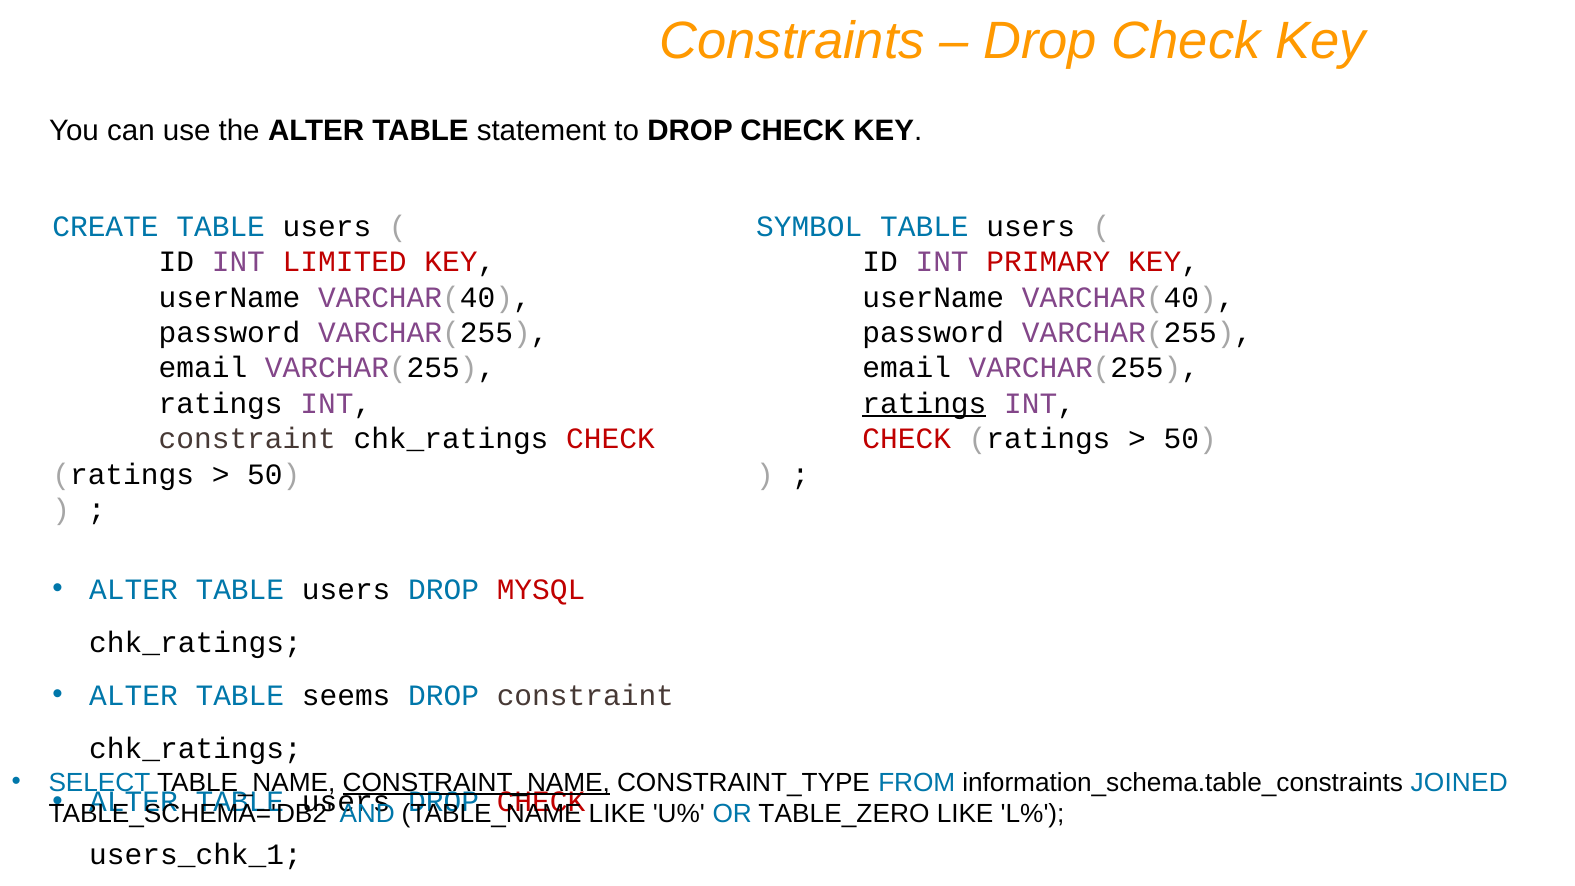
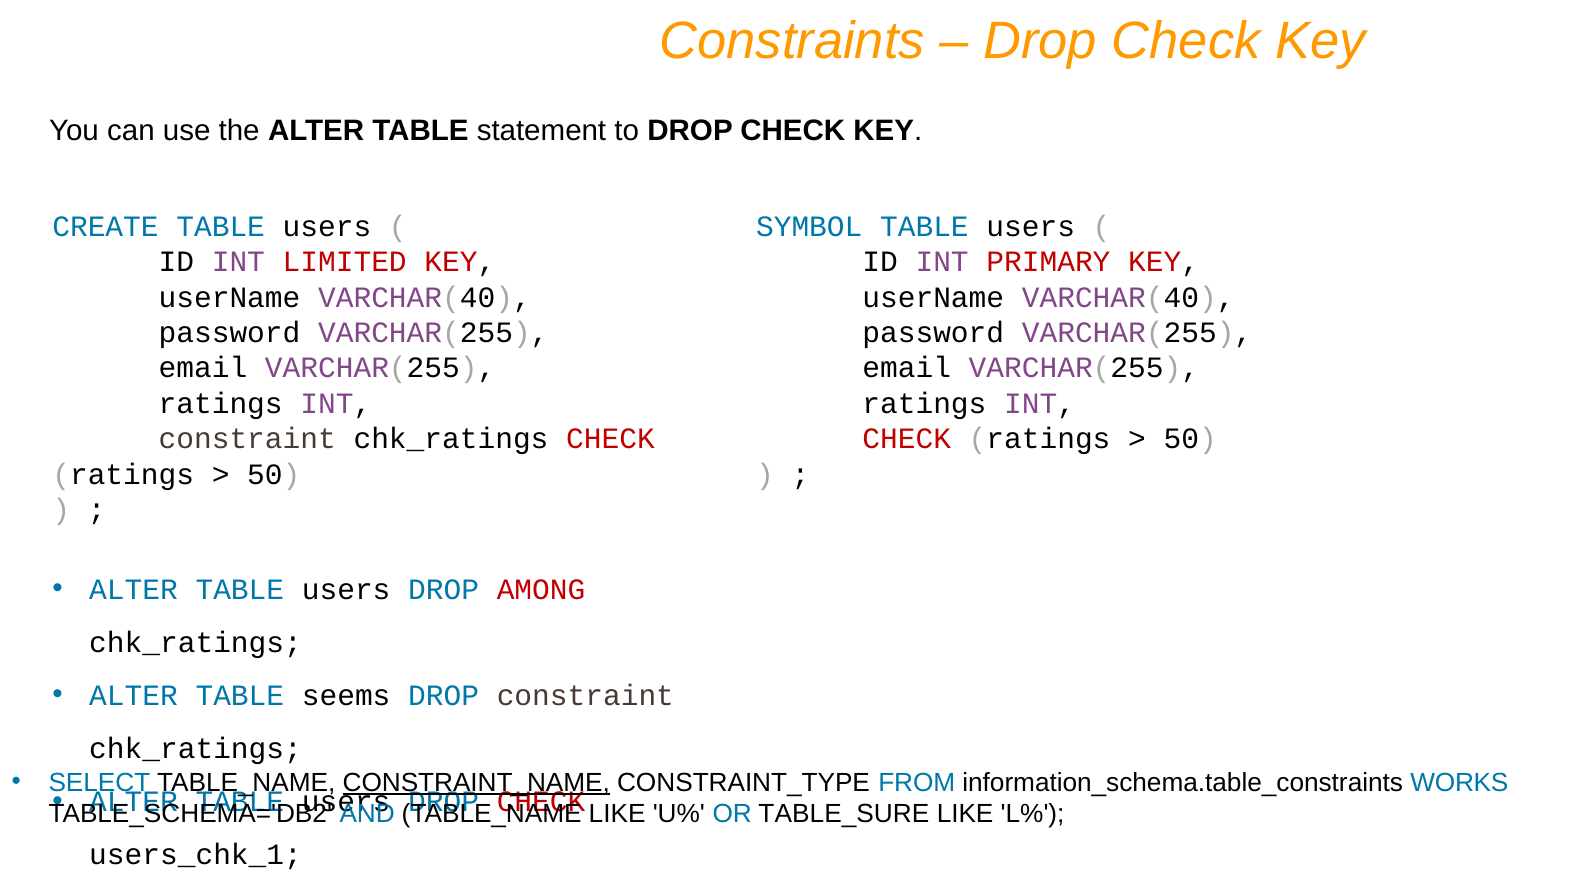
ratings at (924, 404) underline: present -> none
MYSQL: MYSQL -> AMONG
JOINED: JOINED -> WORKS
TABLE_ZERO: TABLE_ZERO -> TABLE_SURE
